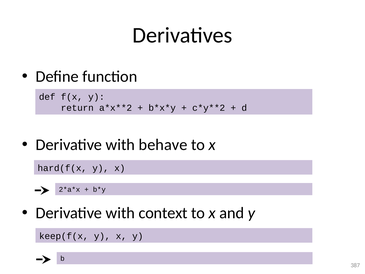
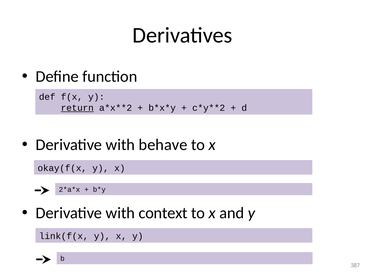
return underline: none -> present
hard(f(x: hard(f(x -> okay(f(x
keep(f(x: keep(f(x -> link(f(x
